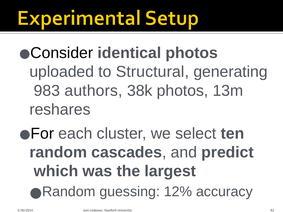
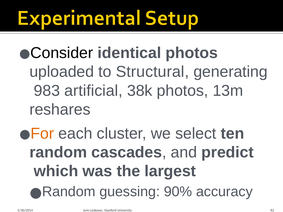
authors: authors -> artificial
For colour: black -> orange
12%: 12% -> 90%
